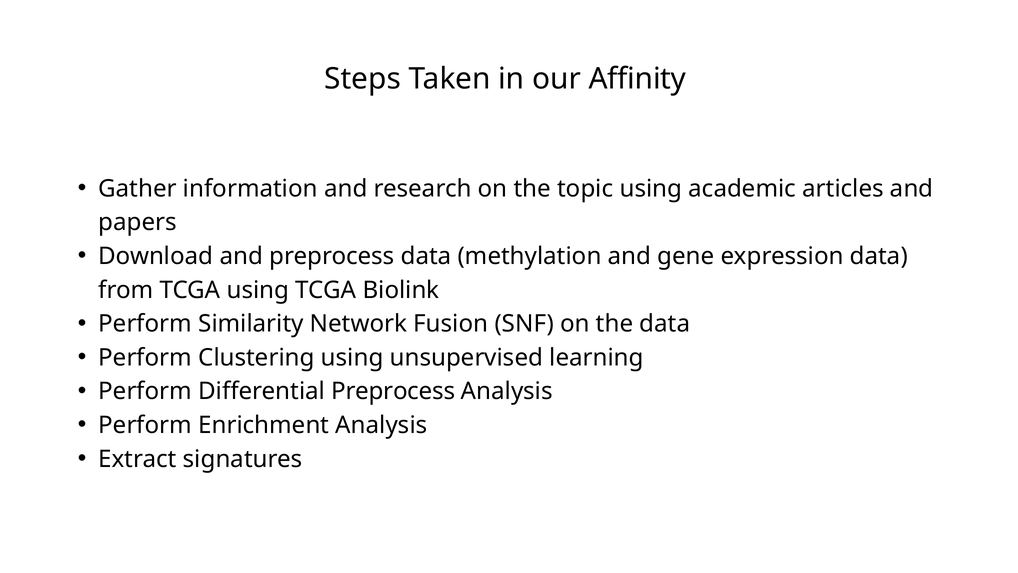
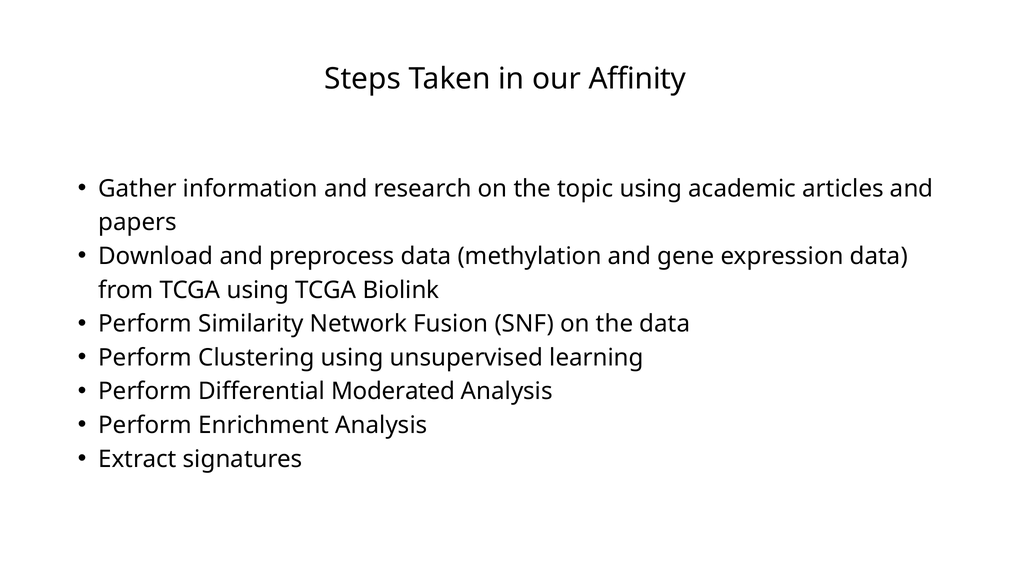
Differential Preprocess: Preprocess -> Moderated
